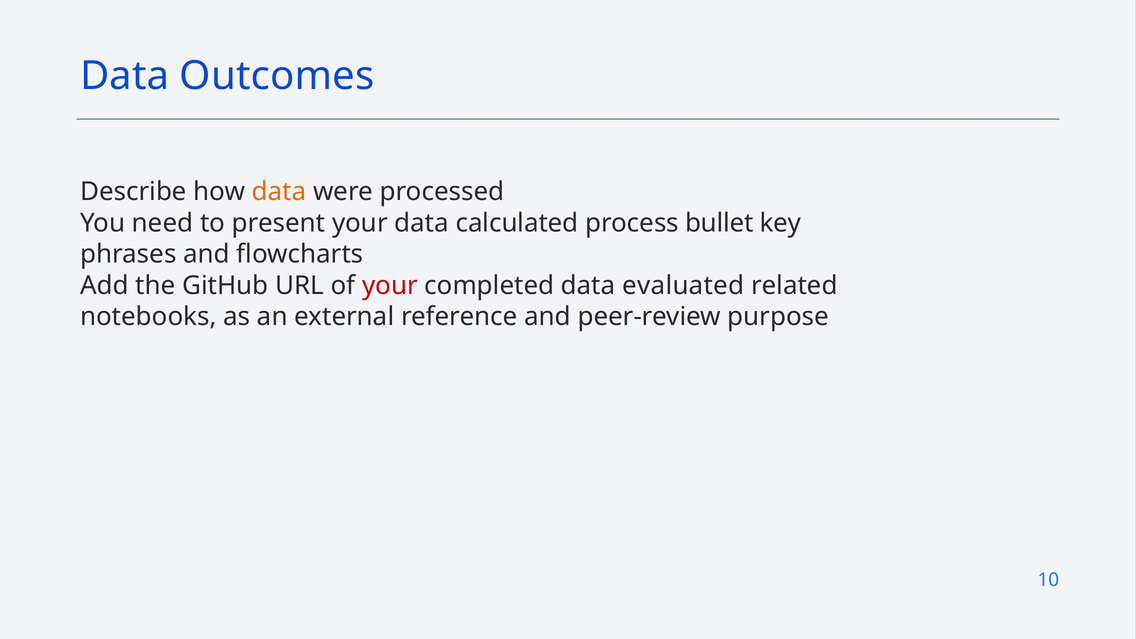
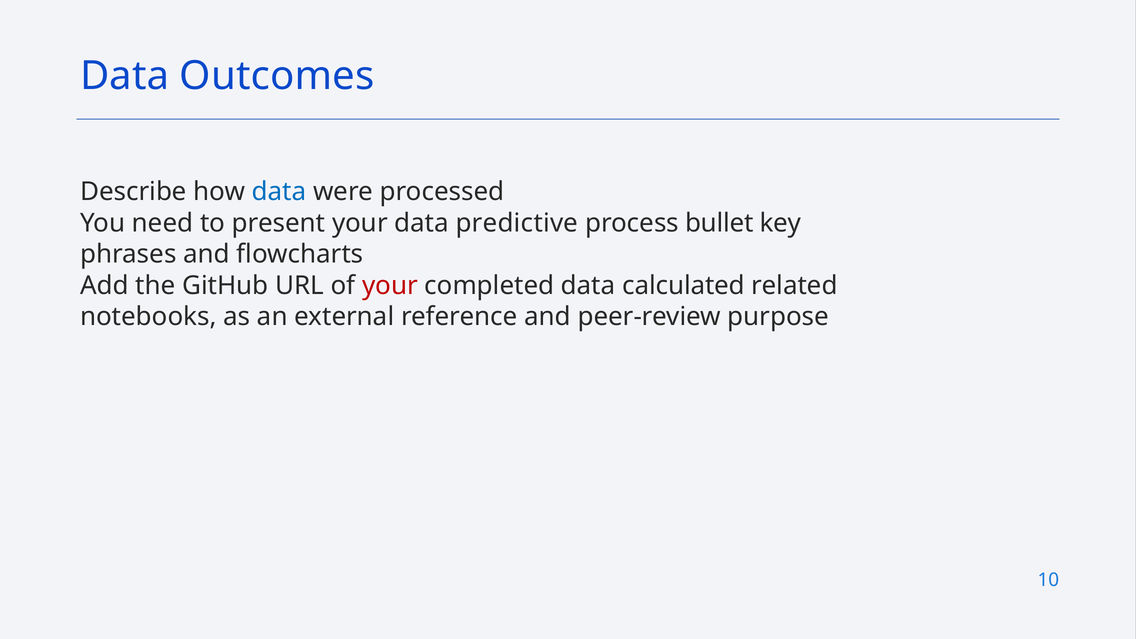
data at (279, 192) colour: orange -> blue
calculated: calculated -> predictive
evaluated: evaluated -> calculated
